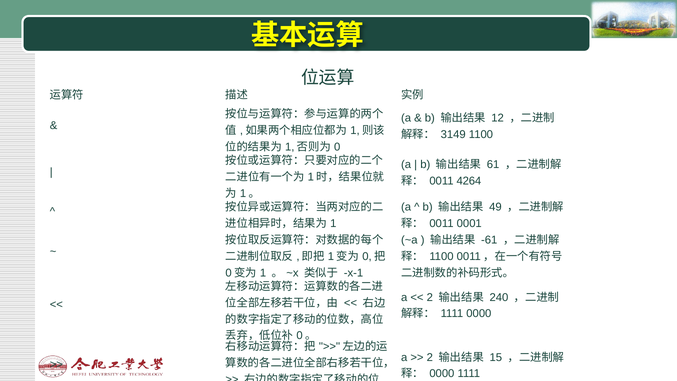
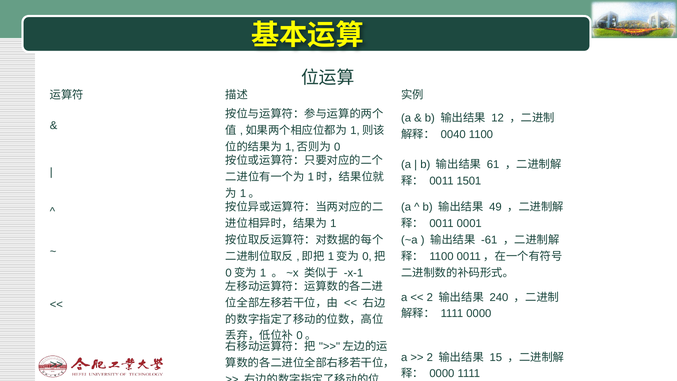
3149: 3149 -> 0040
4264: 4264 -> 1501
